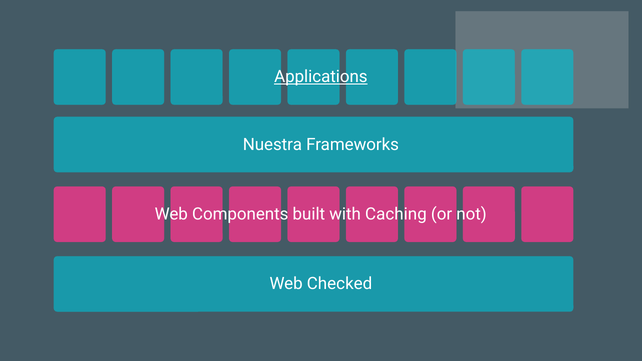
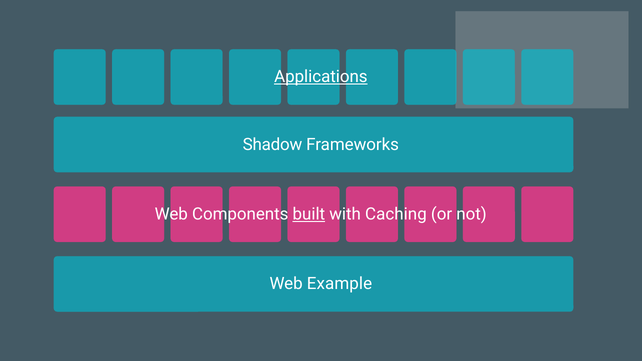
Nuestra: Nuestra -> Shadow
built underline: none -> present
Checked: Checked -> Example
